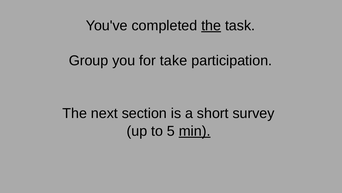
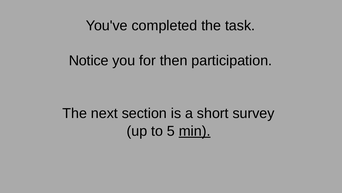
the at (211, 26) underline: present -> none
Group: Group -> Notice
take: take -> then
